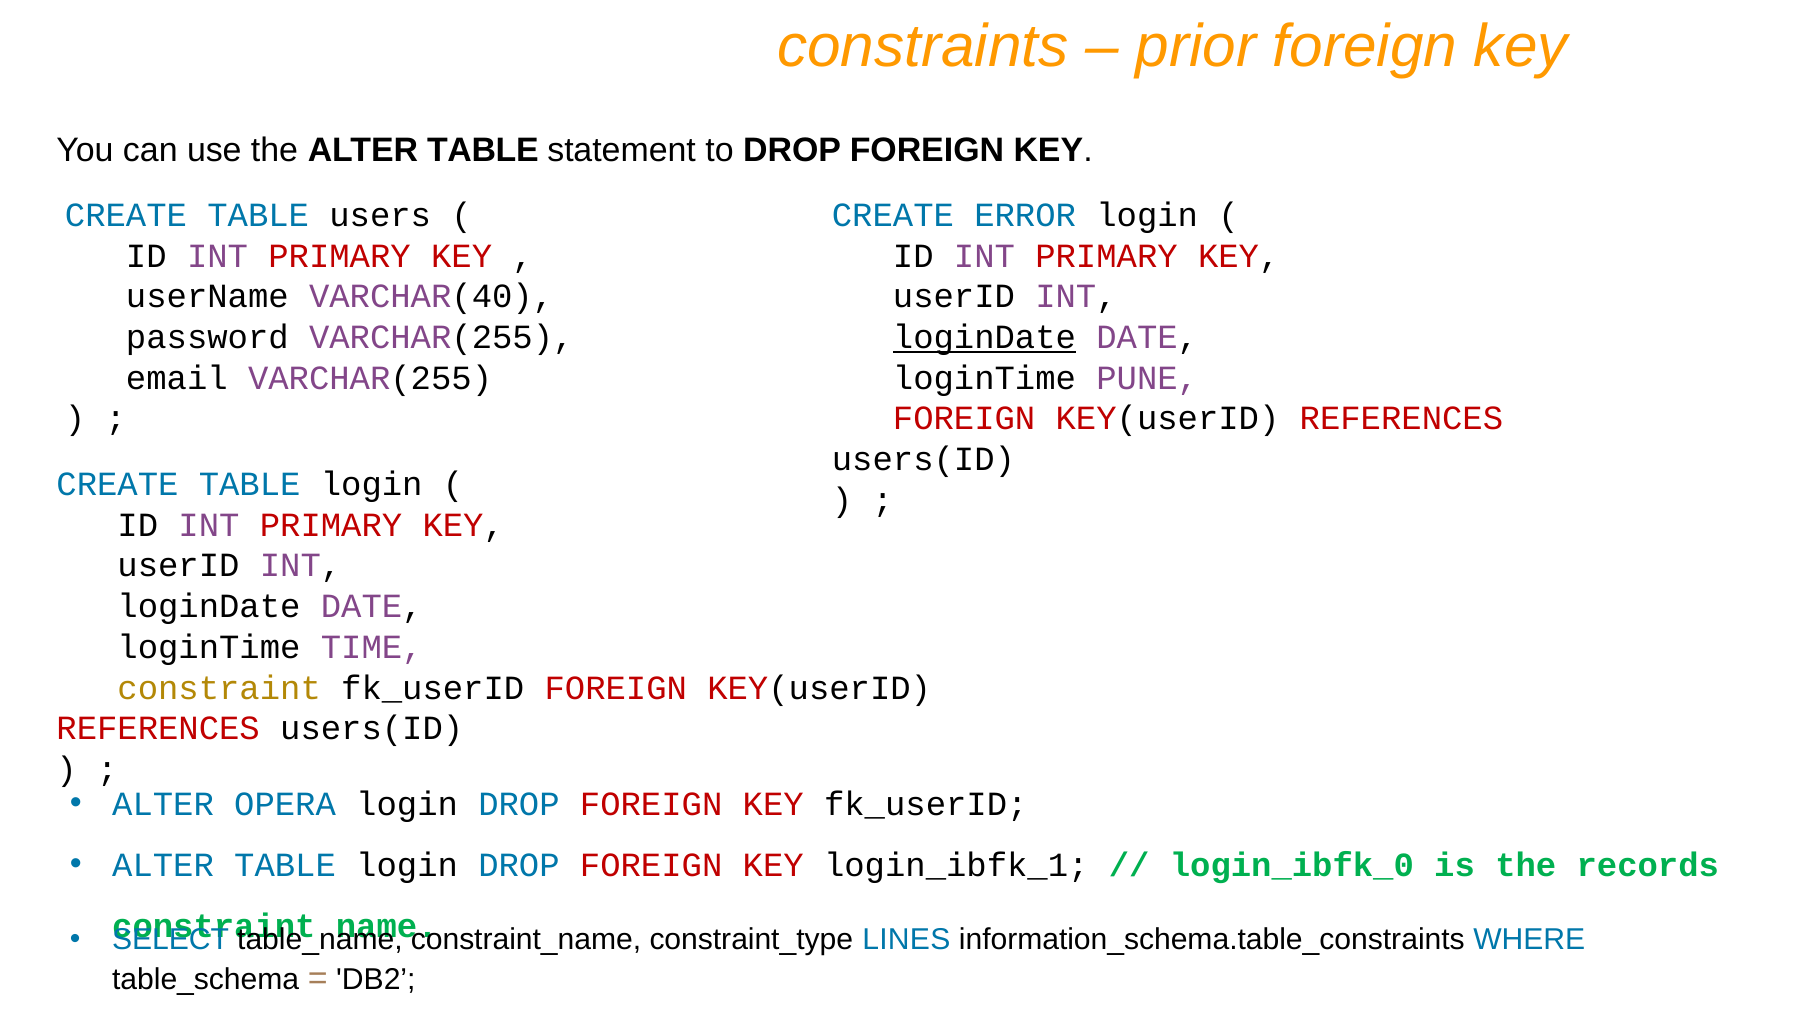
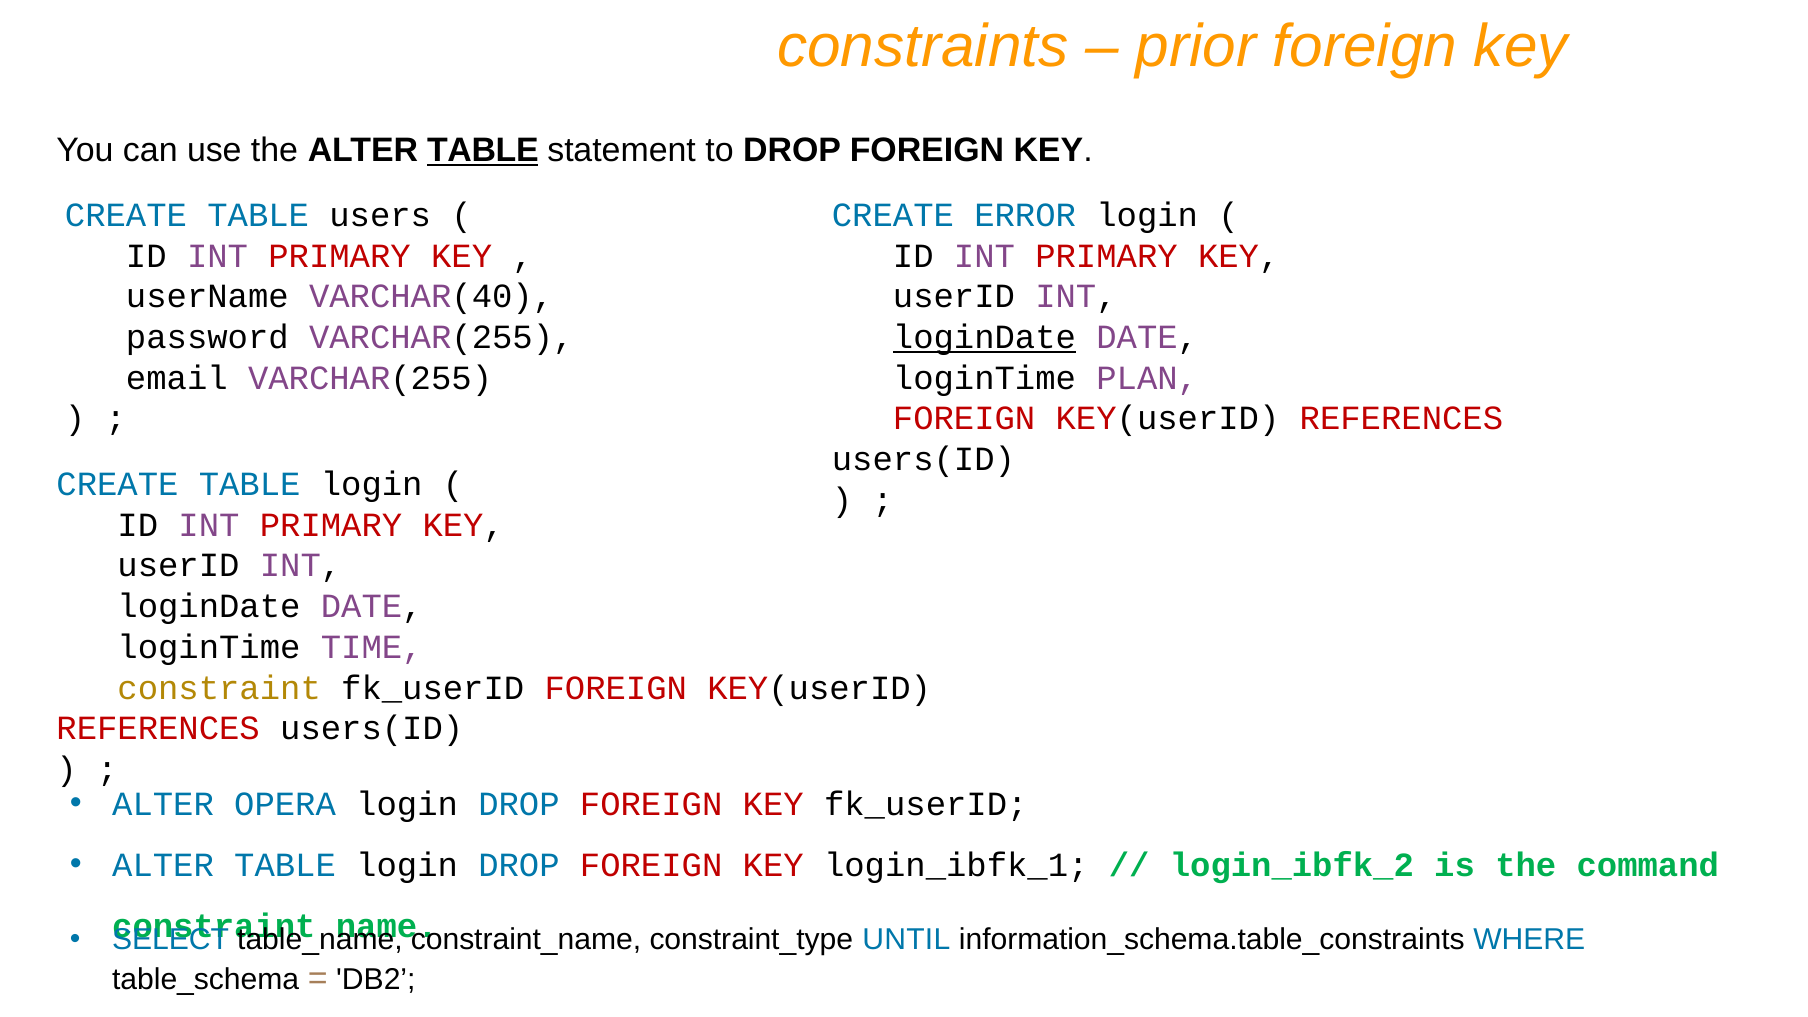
TABLE at (483, 151) underline: none -> present
PUNE: PUNE -> PLAN
login_ibfk_0: login_ibfk_0 -> login_ibfk_2
records: records -> command
LINES: LINES -> UNTIL
